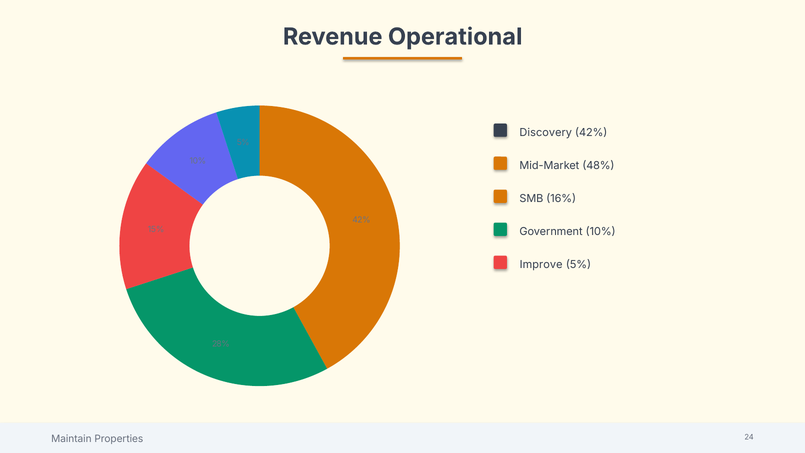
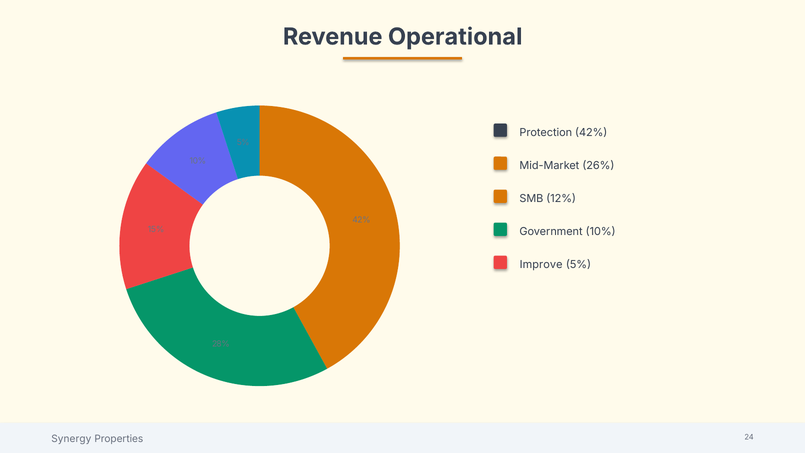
Discovery: Discovery -> Protection
48%: 48% -> 26%
16%: 16% -> 12%
Maintain: Maintain -> Synergy
